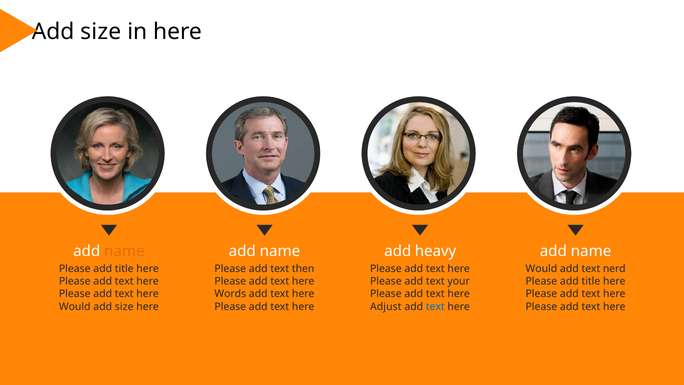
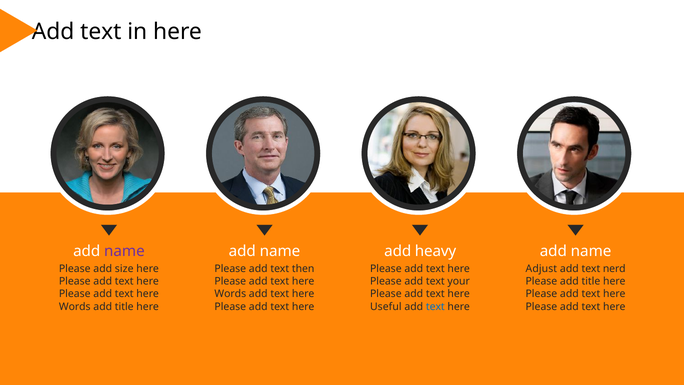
size at (101, 32): size -> text
name at (124, 251) colour: orange -> purple
title at (124, 269): title -> size
Would at (541, 269): Would -> Adjust
Would at (75, 306): Would -> Words
size at (124, 306): size -> title
Adjust: Adjust -> Useful
